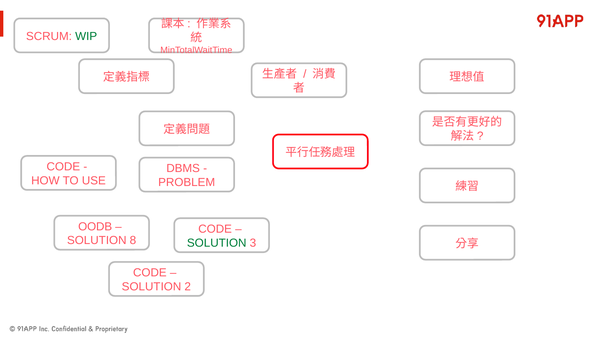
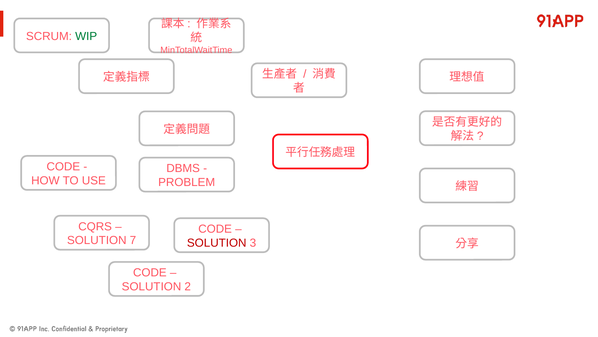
OODB: OODB -> CQRS
8: 8 -> 7
SOLUTION at (217, 243) colour: green -> red
